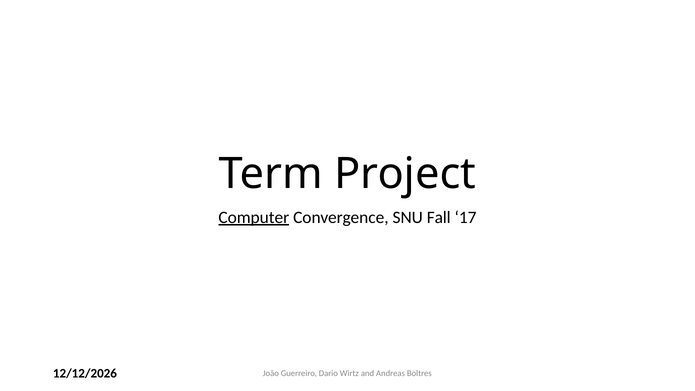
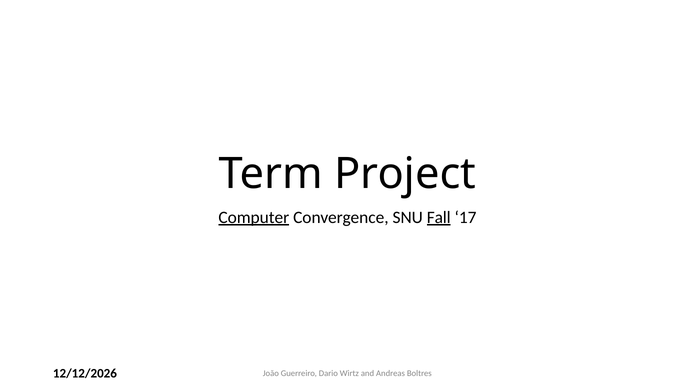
Fall underline: none -> present
